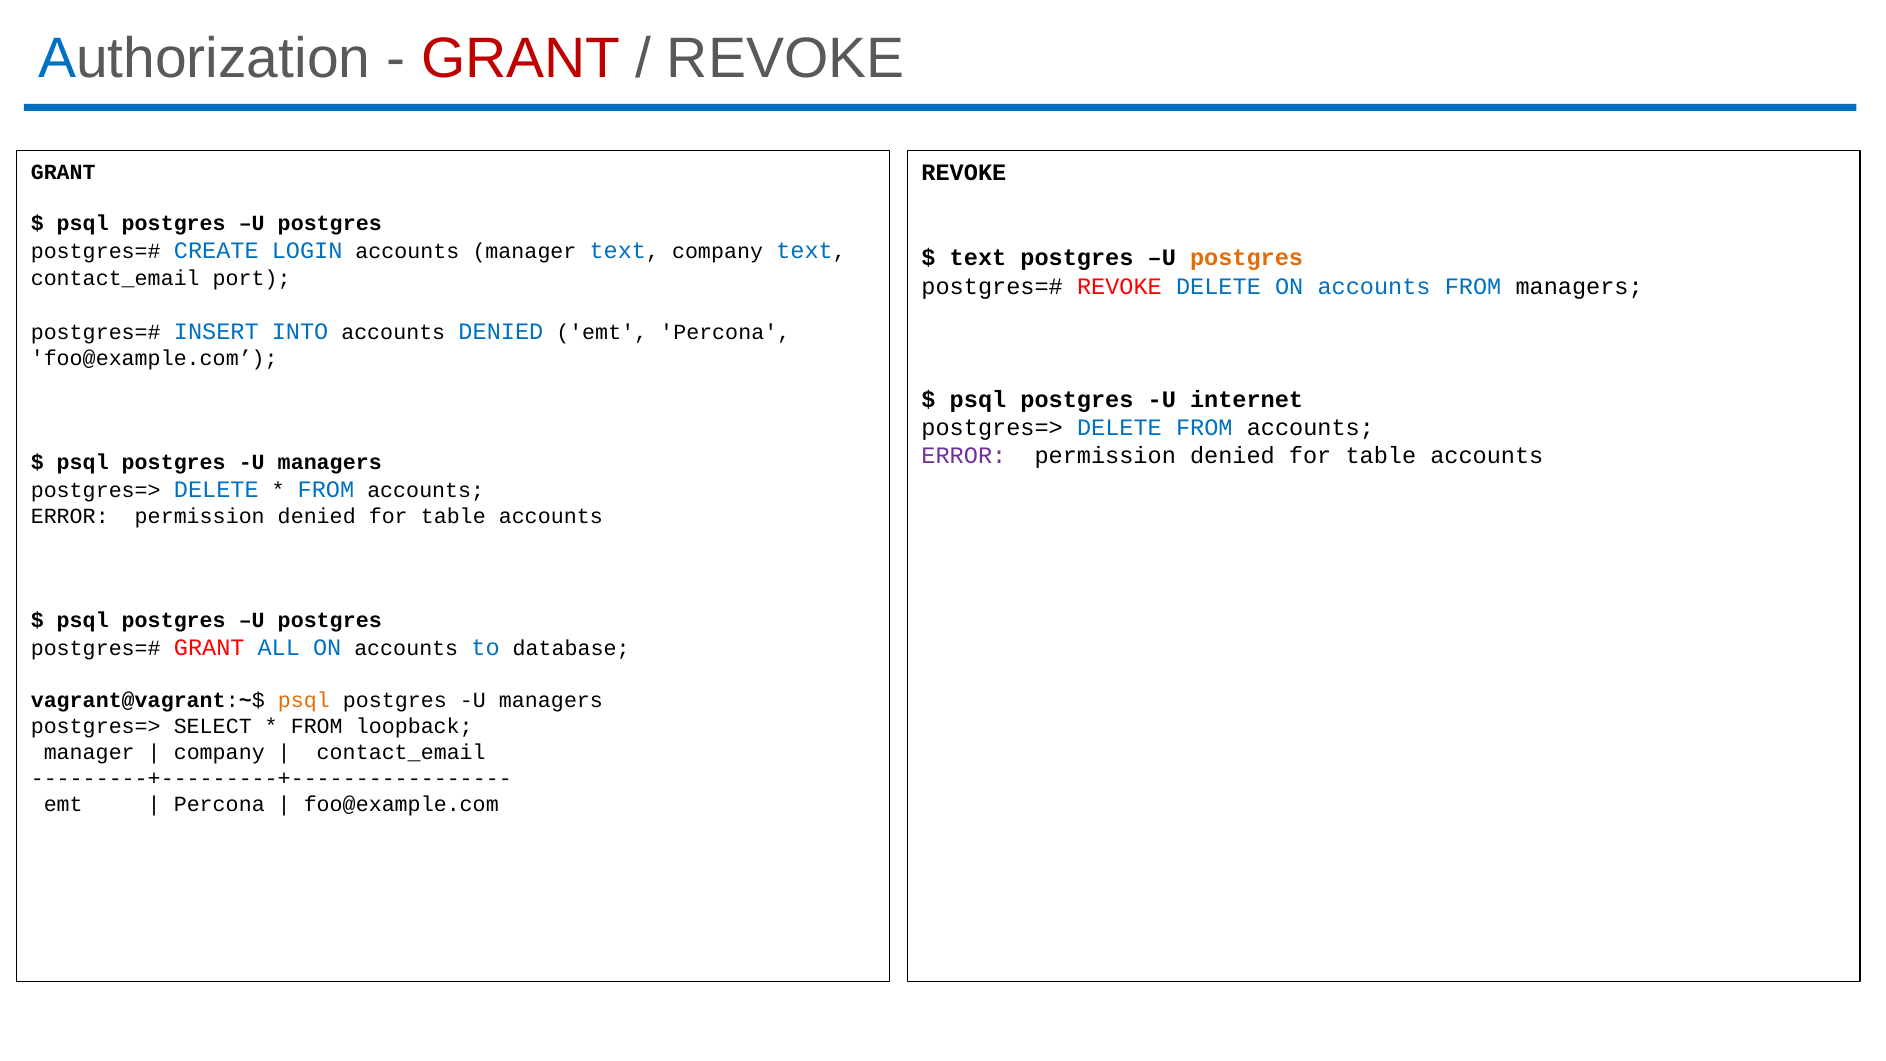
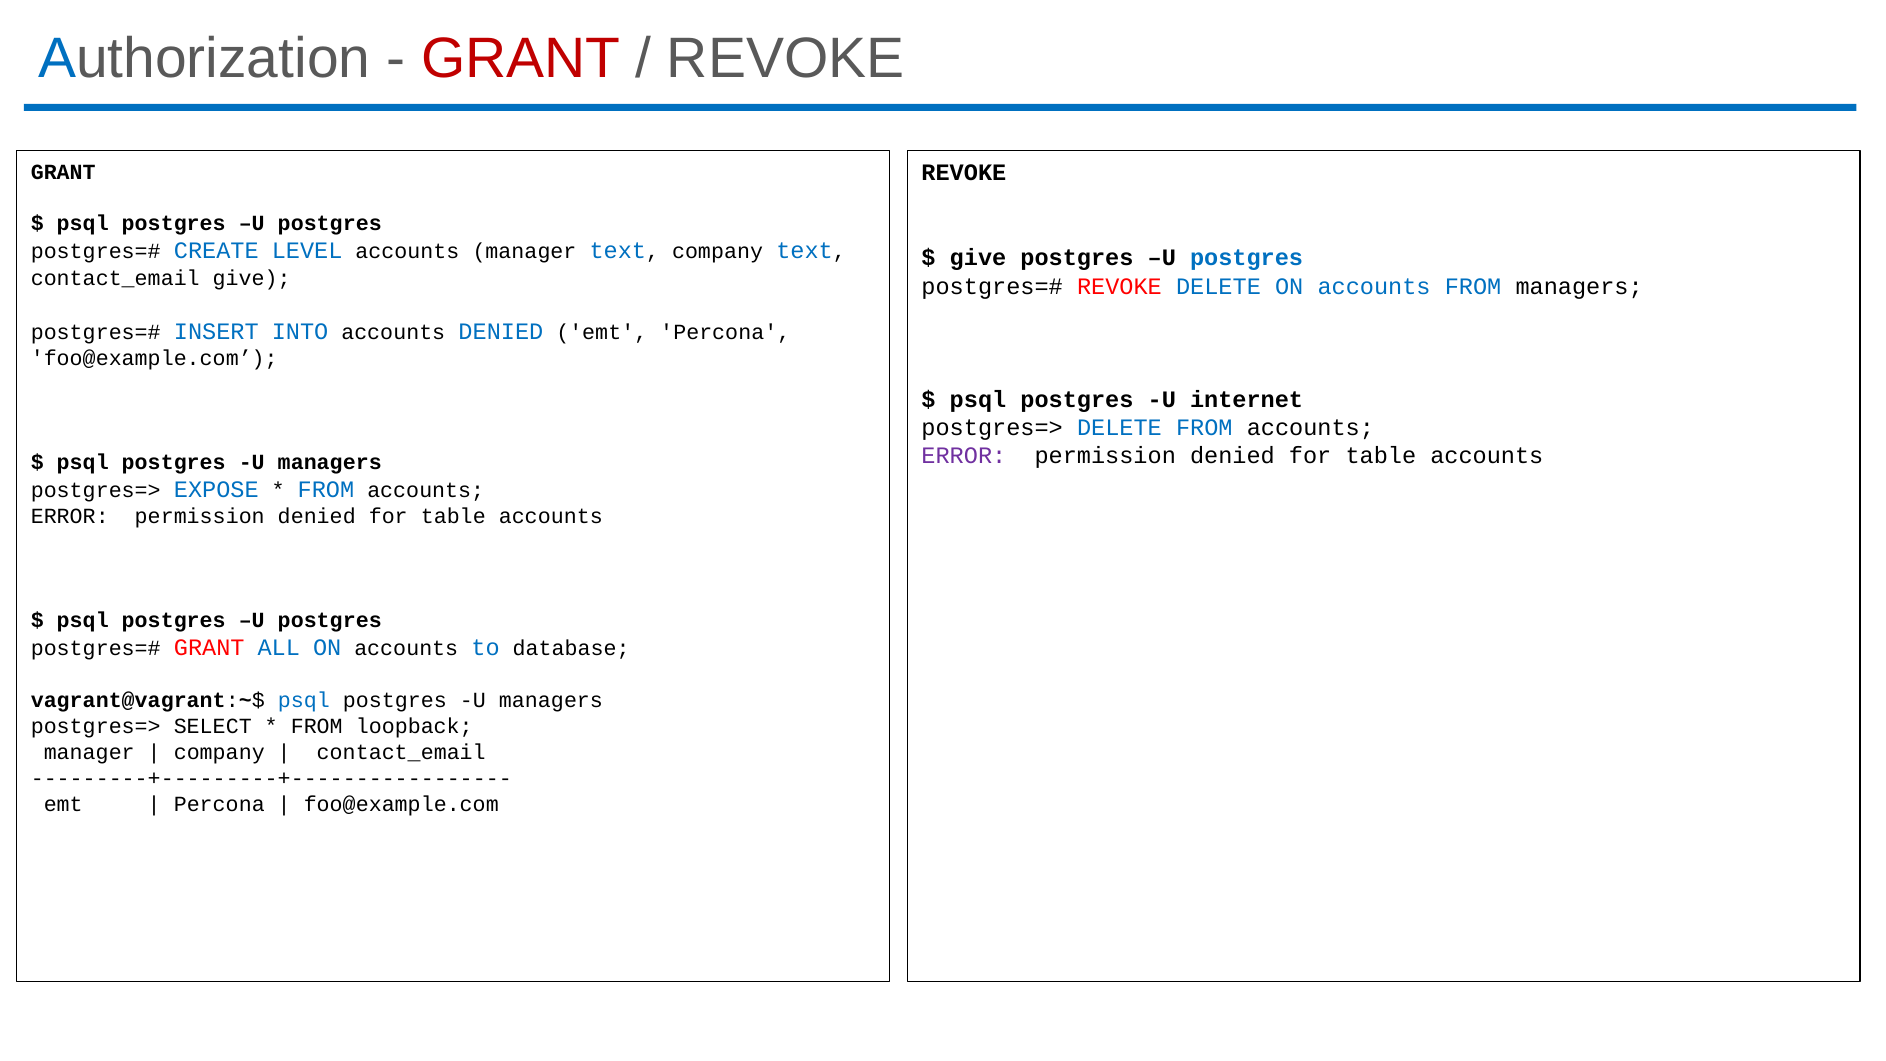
LOGIN: LOGIN -> LEVEL
text at (978, 258): text -> give
postgres at (1247, 258) colour: orange -> blue
contact_email port: port -> give
DELETE at (216, 489): DELETE -> EXPOSE
psql at (304, 700) colour: orange -> blue
